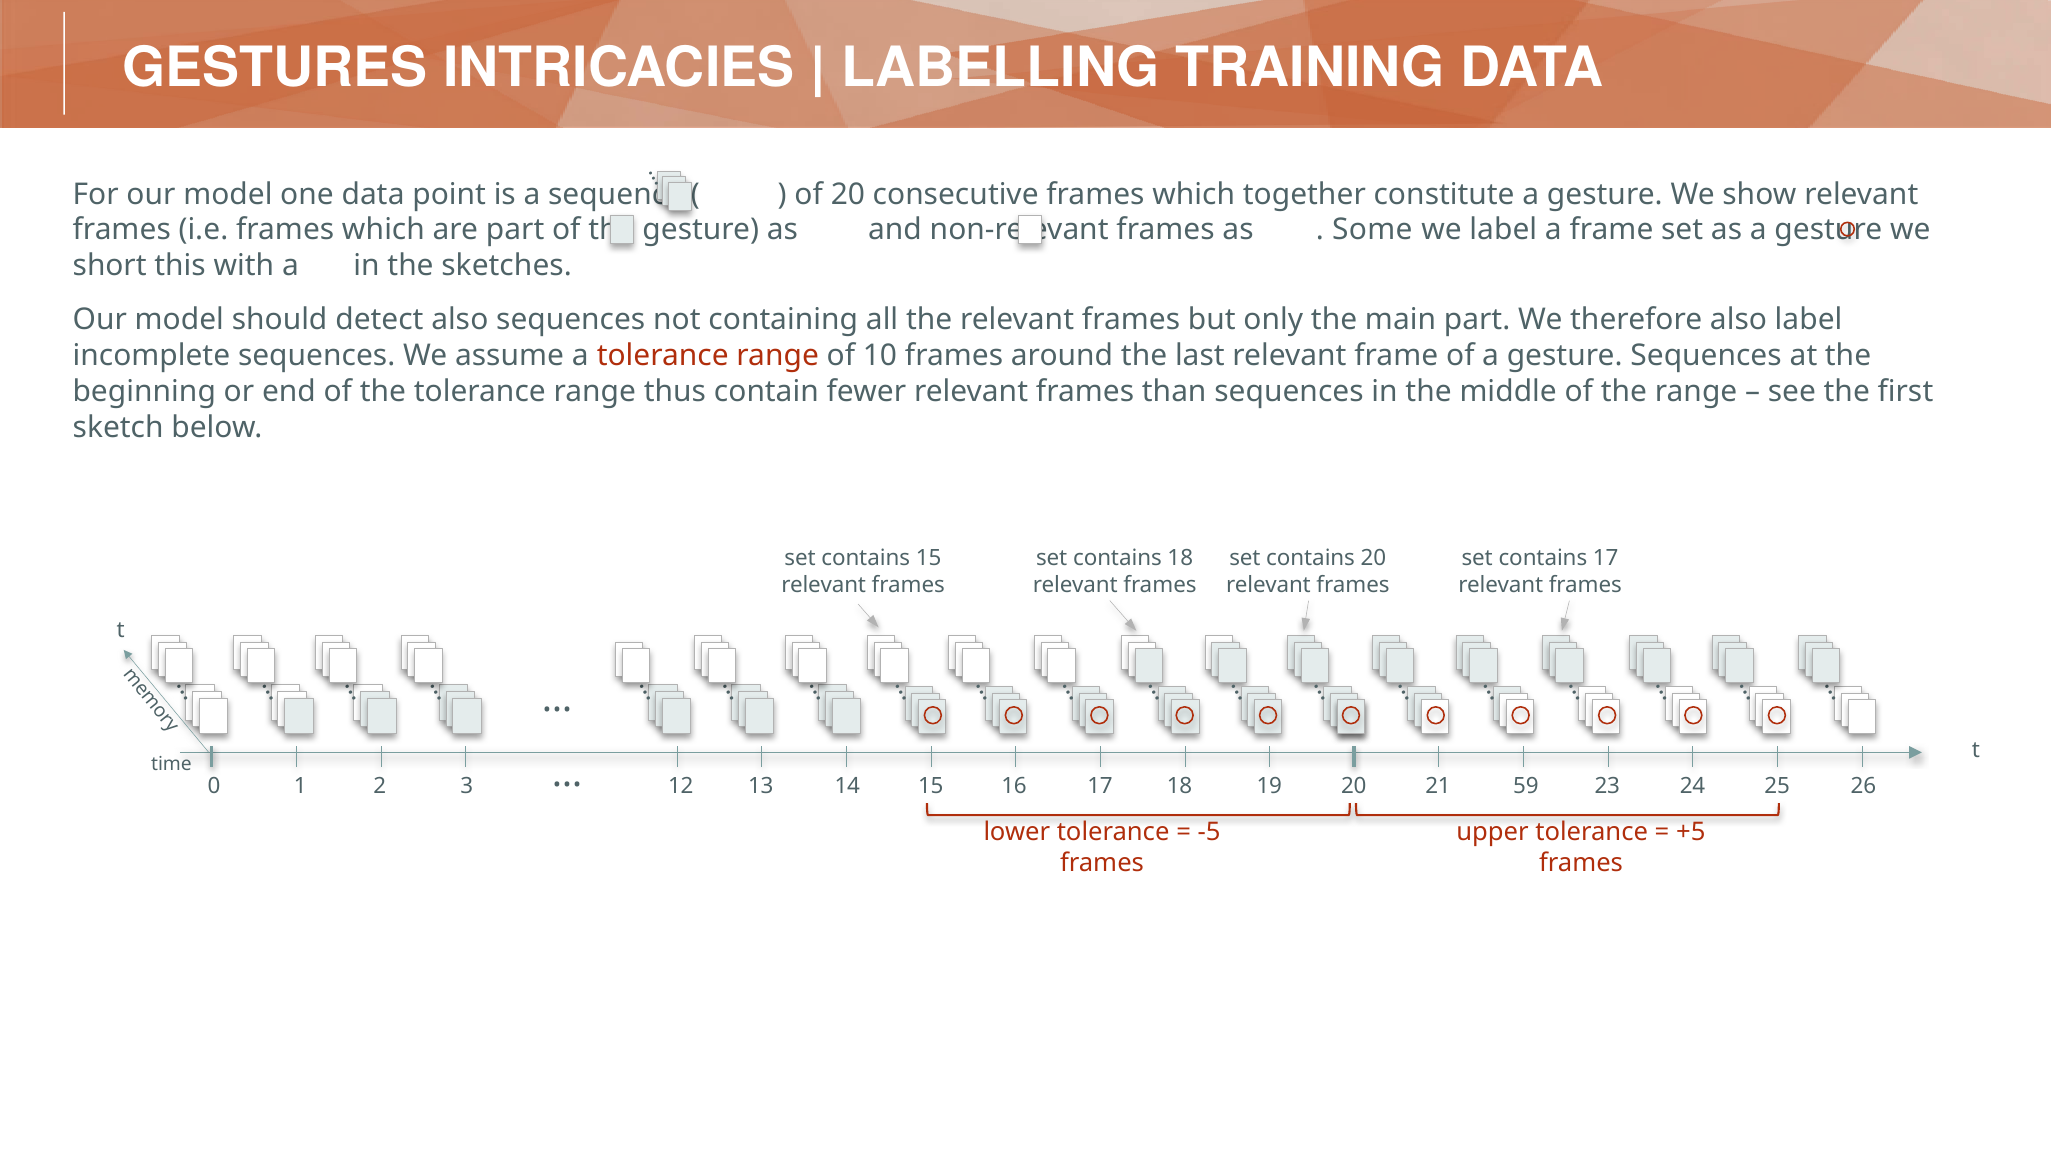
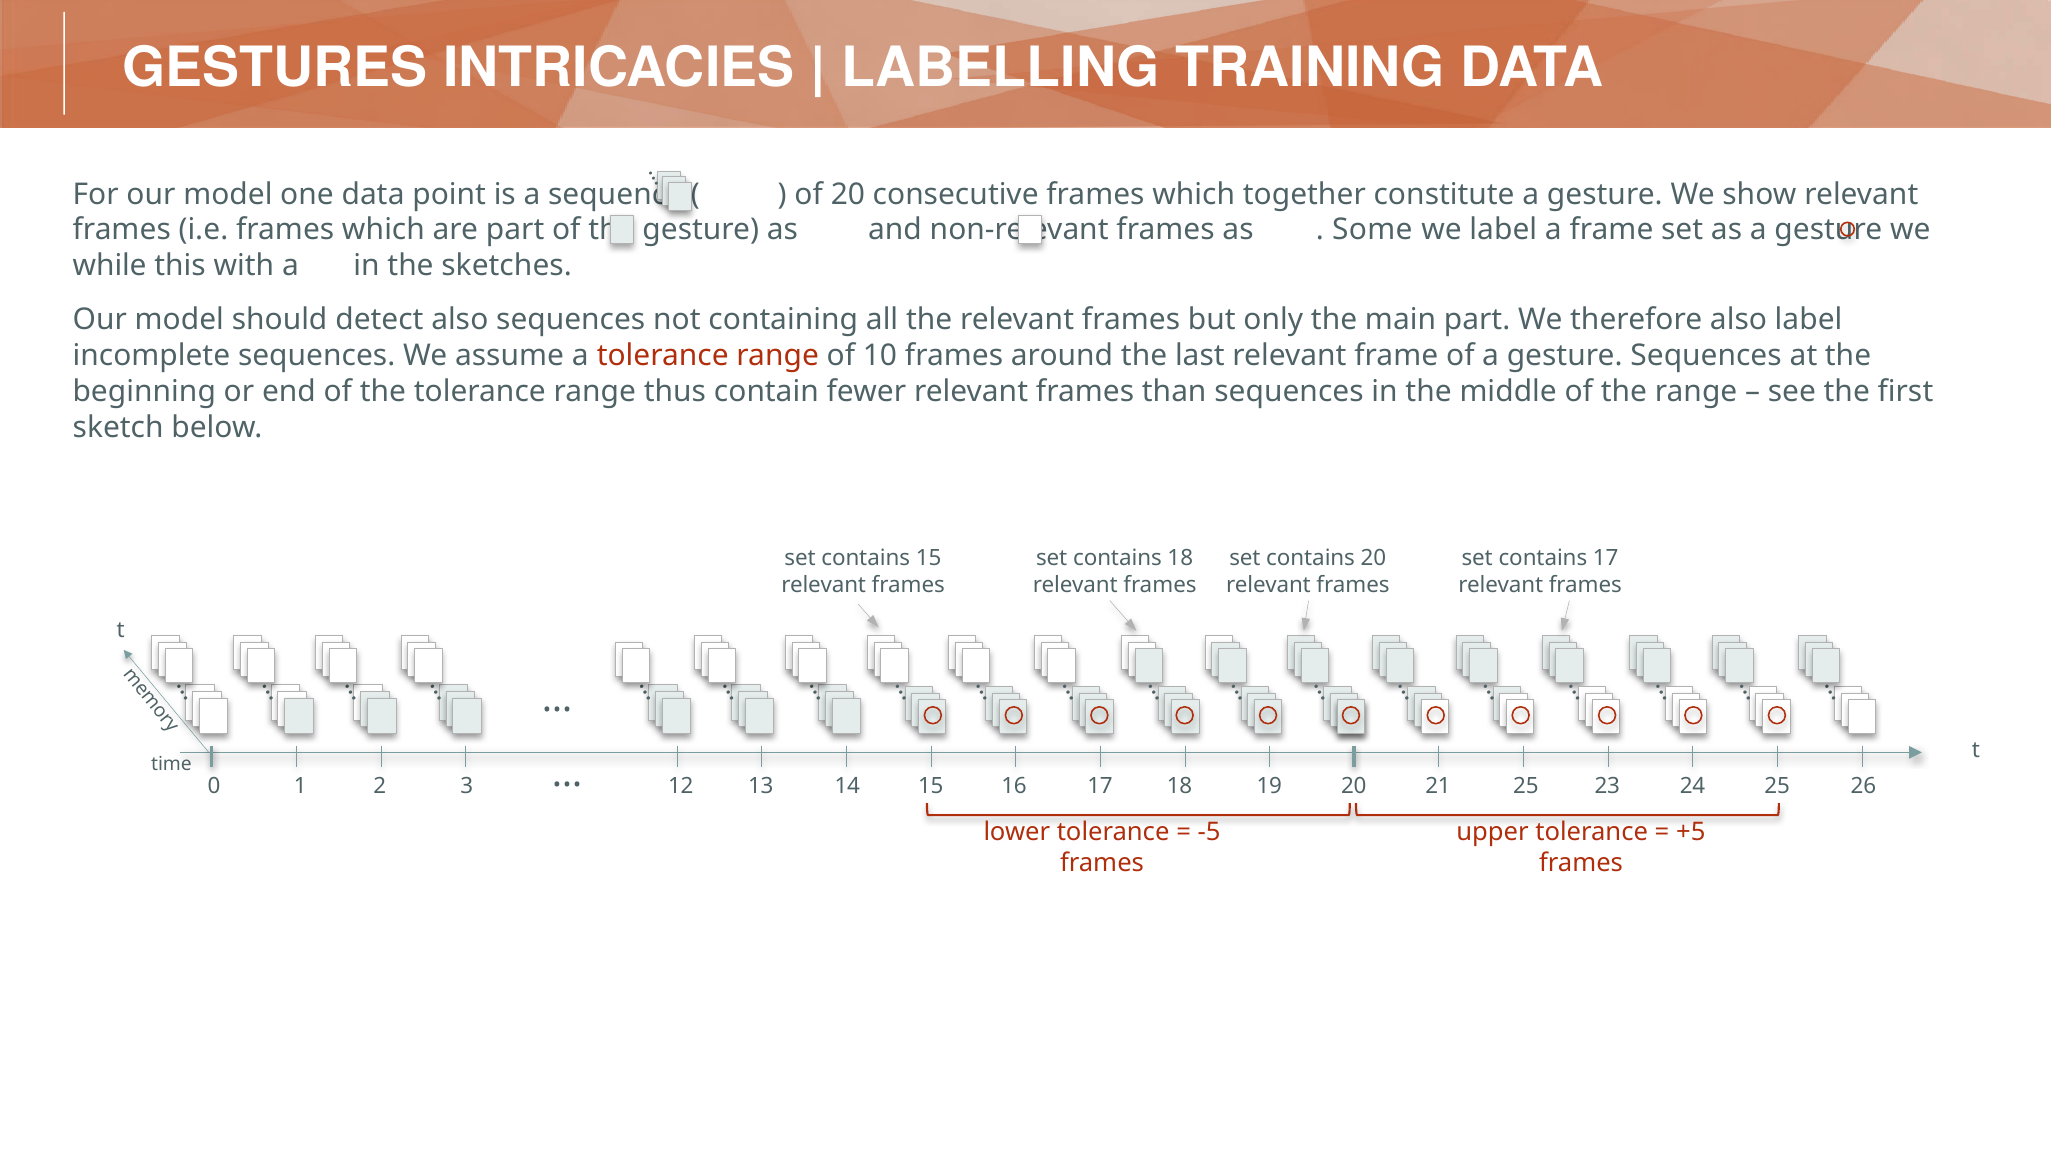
short: short -> while
21 59: 59 -> 25
